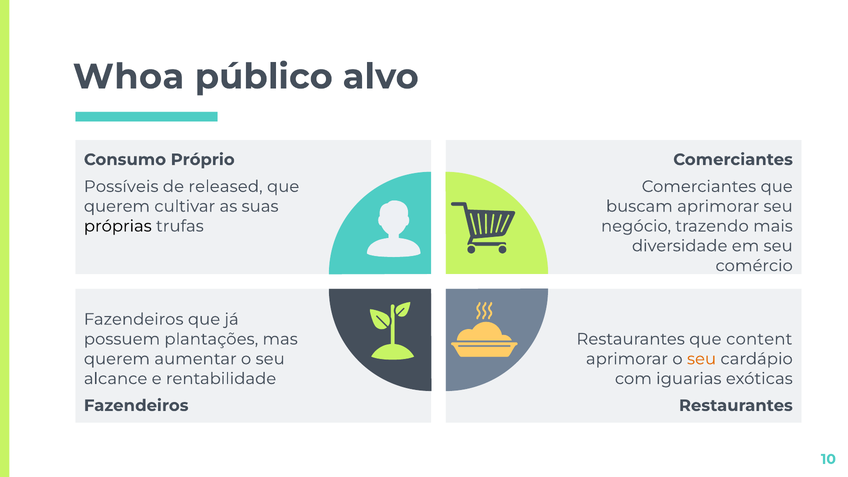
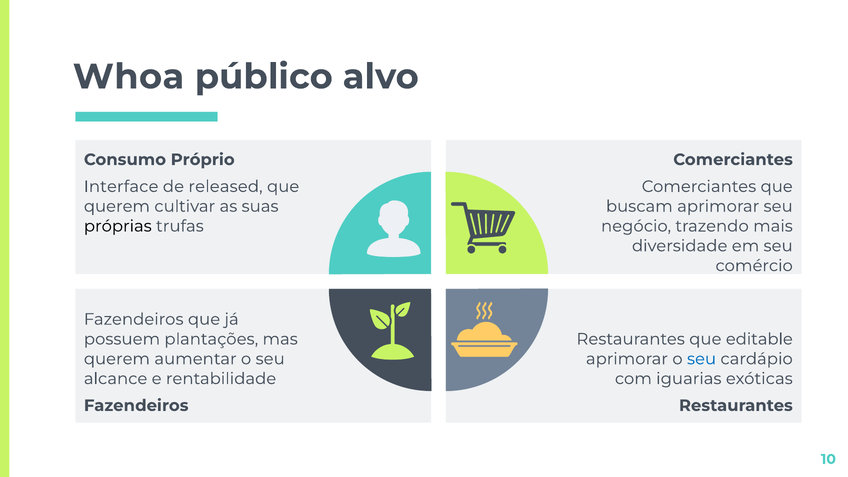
Possíveis: Possíveis -> Interface
content: content -> editable
seu at (702, 359) colour: orange -> blue
